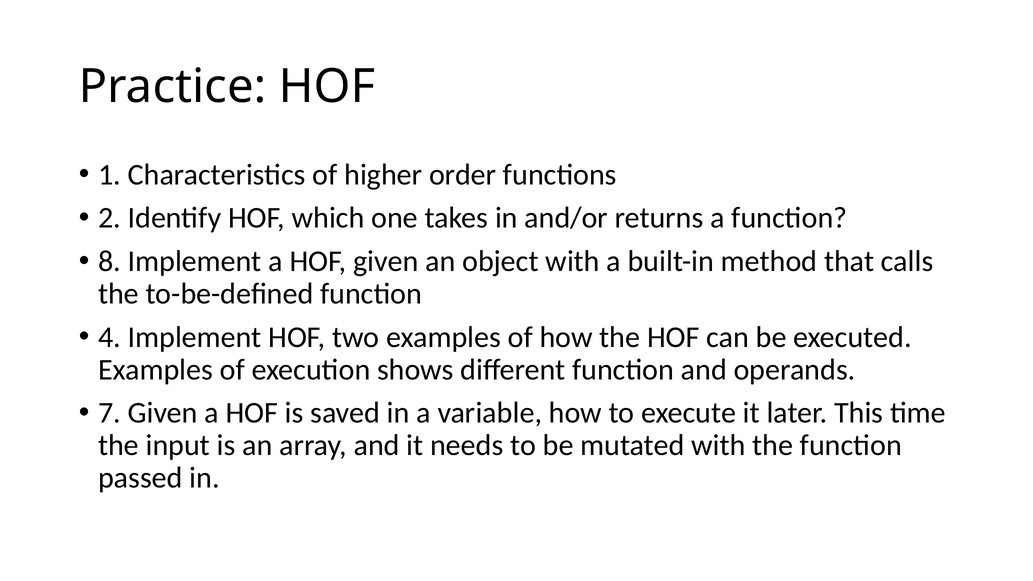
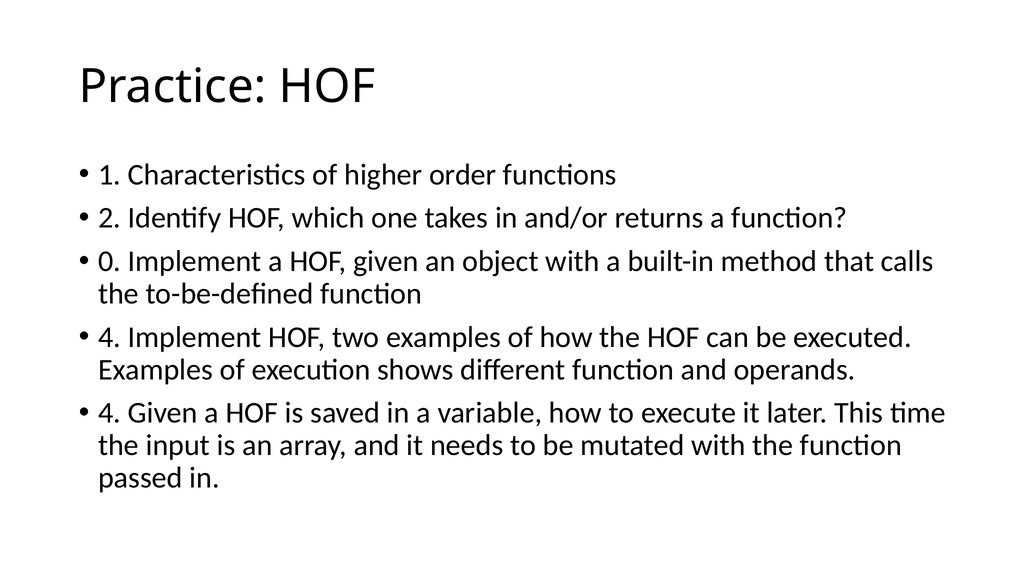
8: 8 -> 0
7 at (110, 413): 7 -> 4
